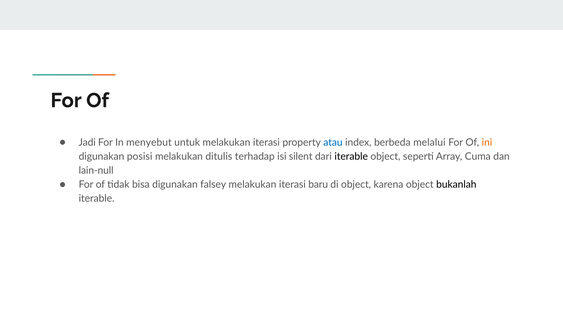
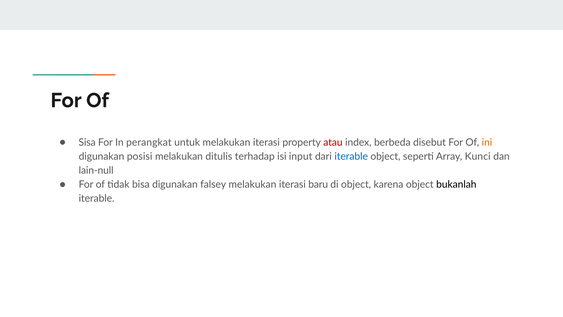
Jadi: Jadi -> Sisa
menyebut: menyebut -> perangkat
atau colour: blue -> red
melalui: melalui -> disebut
silent: silent -> input
iterable at (351, 156) colour: black -> blue
Cuma: Cuma -> Kunci
